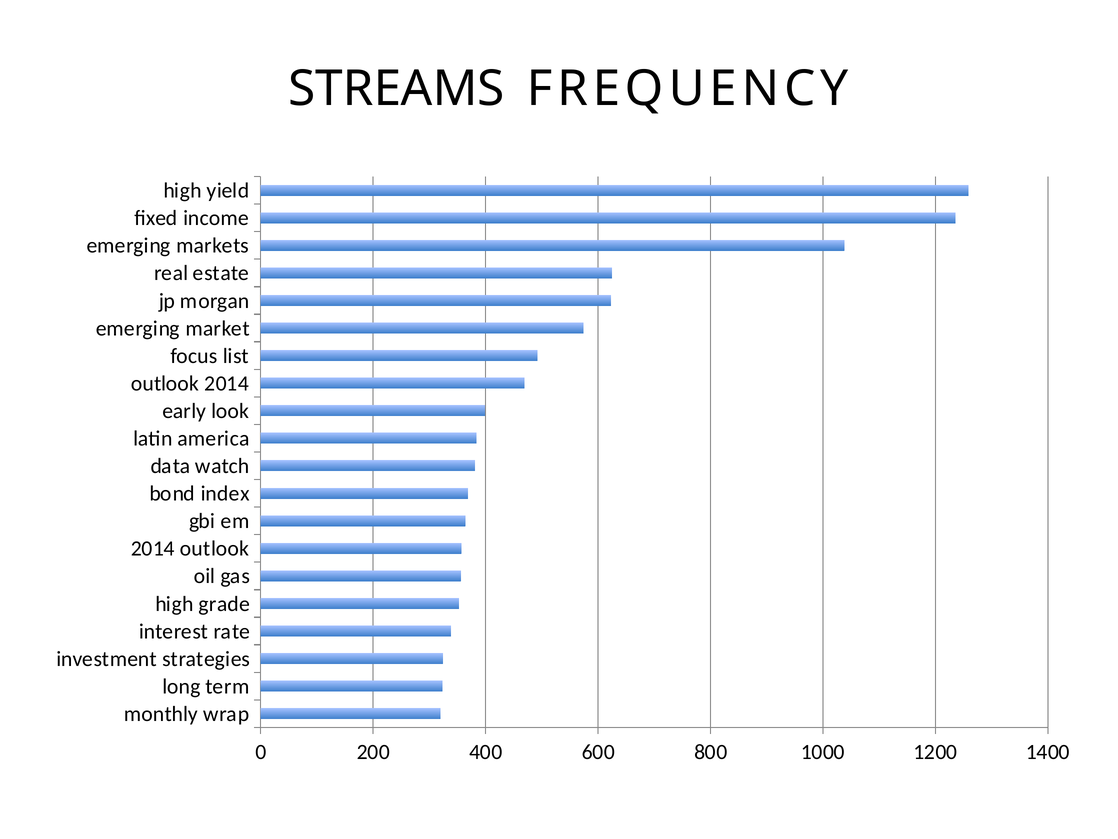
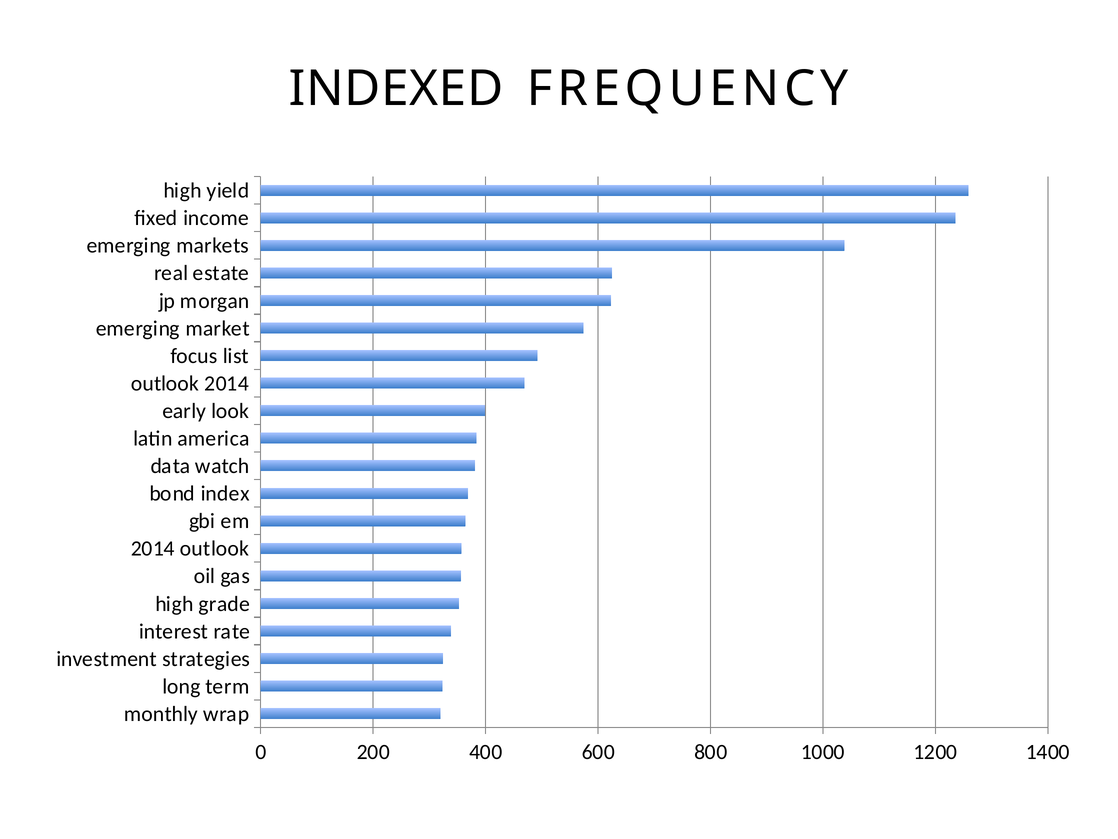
STREAMS: STREAMS -> INDEXED
